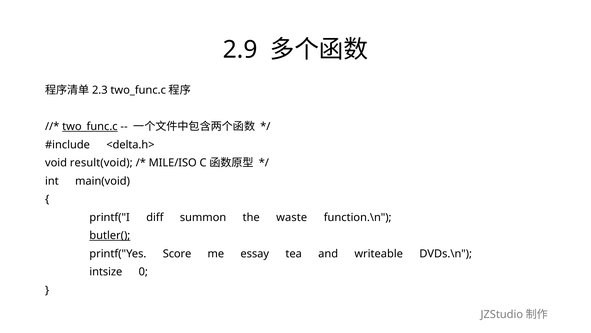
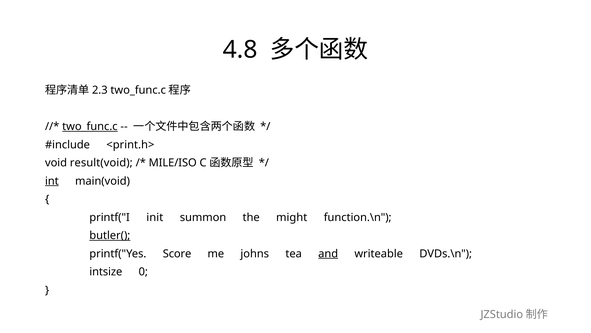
2.9: 2.9 -> 4.8
<delta.h>: <delta.h> -> <print.h>
int underline: none -> present
diff: diff -> init
waste: waste -> might
essay: essay -> johns
and underline: none -> present
